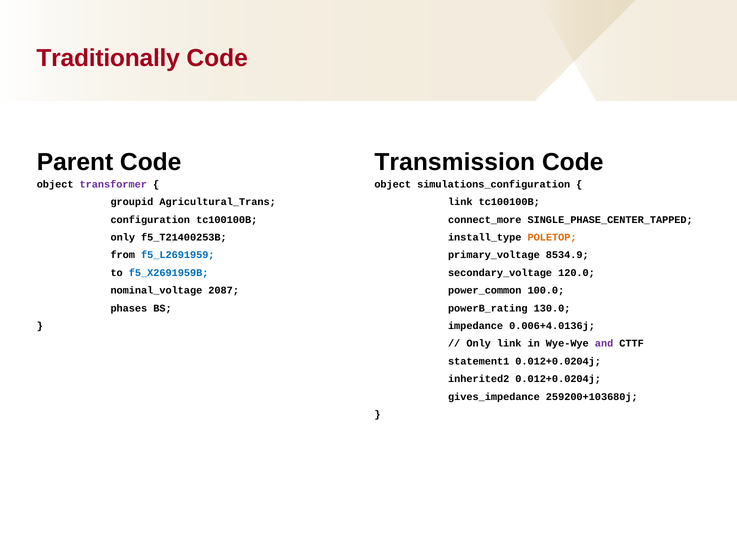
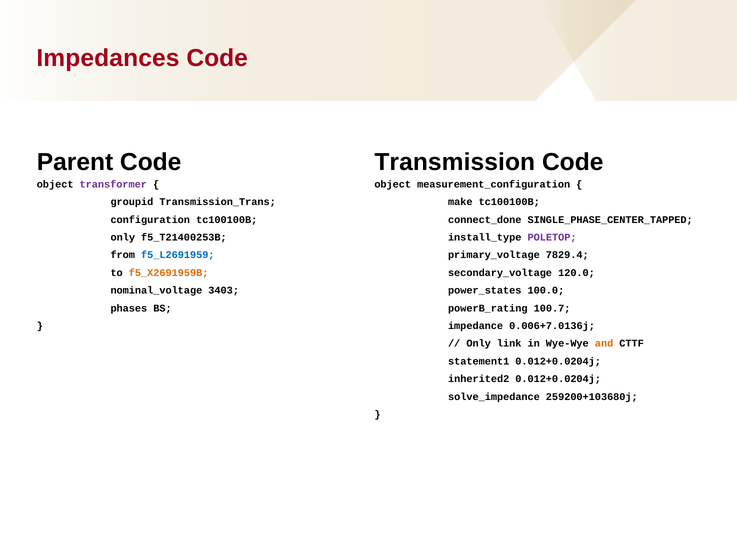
Traditionally: Traditionally -> Impedances
simulations_configuration: simulations_configuration -> measurement_configuration
Agricultural_Trans: Agricultural_Trans -> Transmission_Trans
link at (460, 202): link -> make
connect_more: connect_more -> connect_done
POLETOP colour: orange -> purple
8534.9: 8534.9 -> 7829.4
f5_X2691959B colour: blue -> orange
2087: 2087 -> 3403
power_common: power_common -> power_states
130.0: 130.0 -> 100.7
0.006+4.0136j: 0.006+4.0136j -> 0.006+7.0136j
and colour: purple -> orange
gives_impedance: gives_impedance -> solve_impedance
